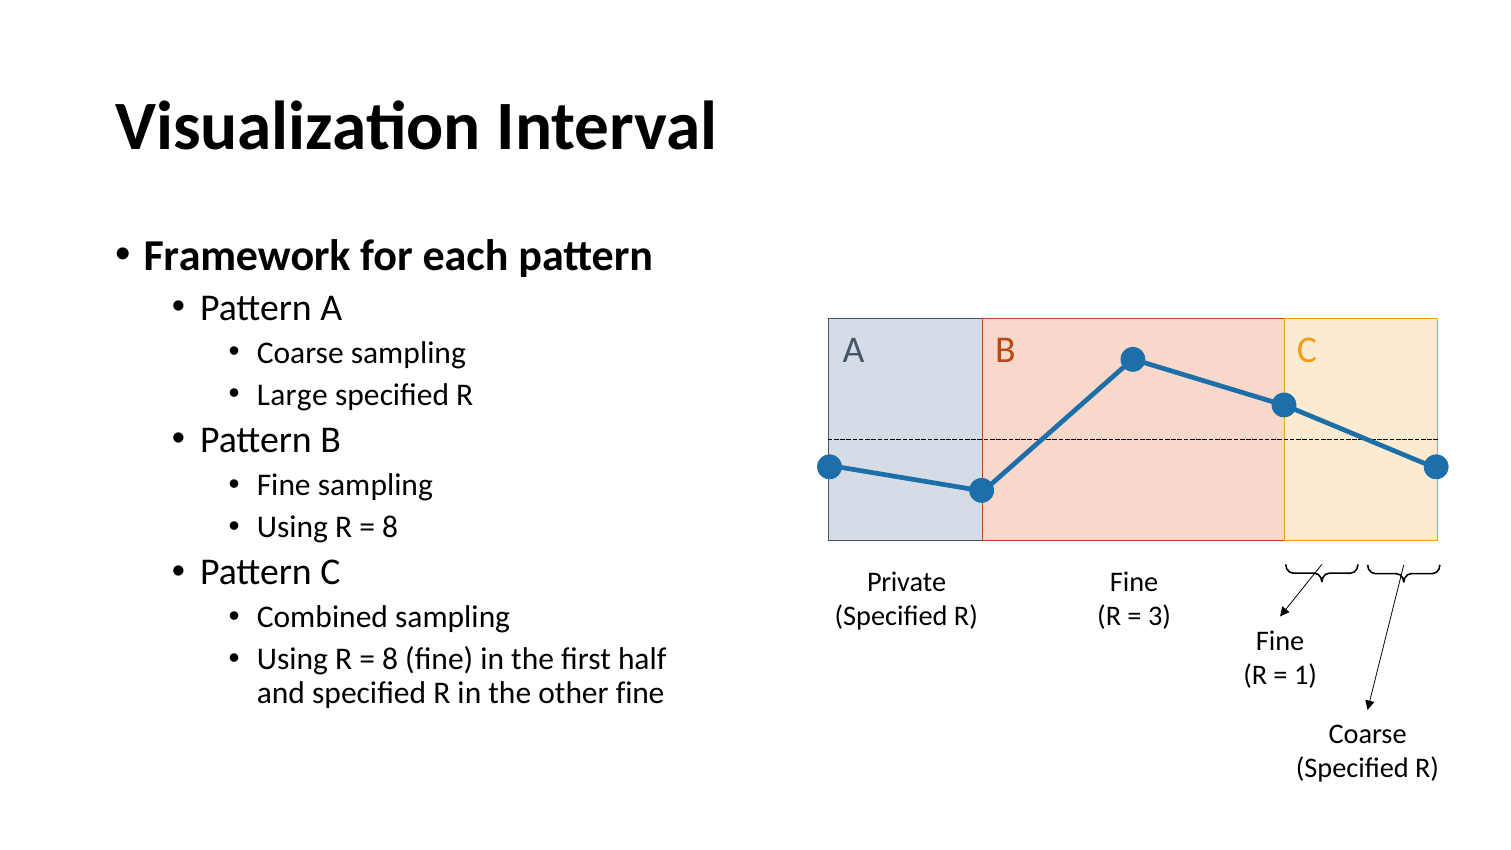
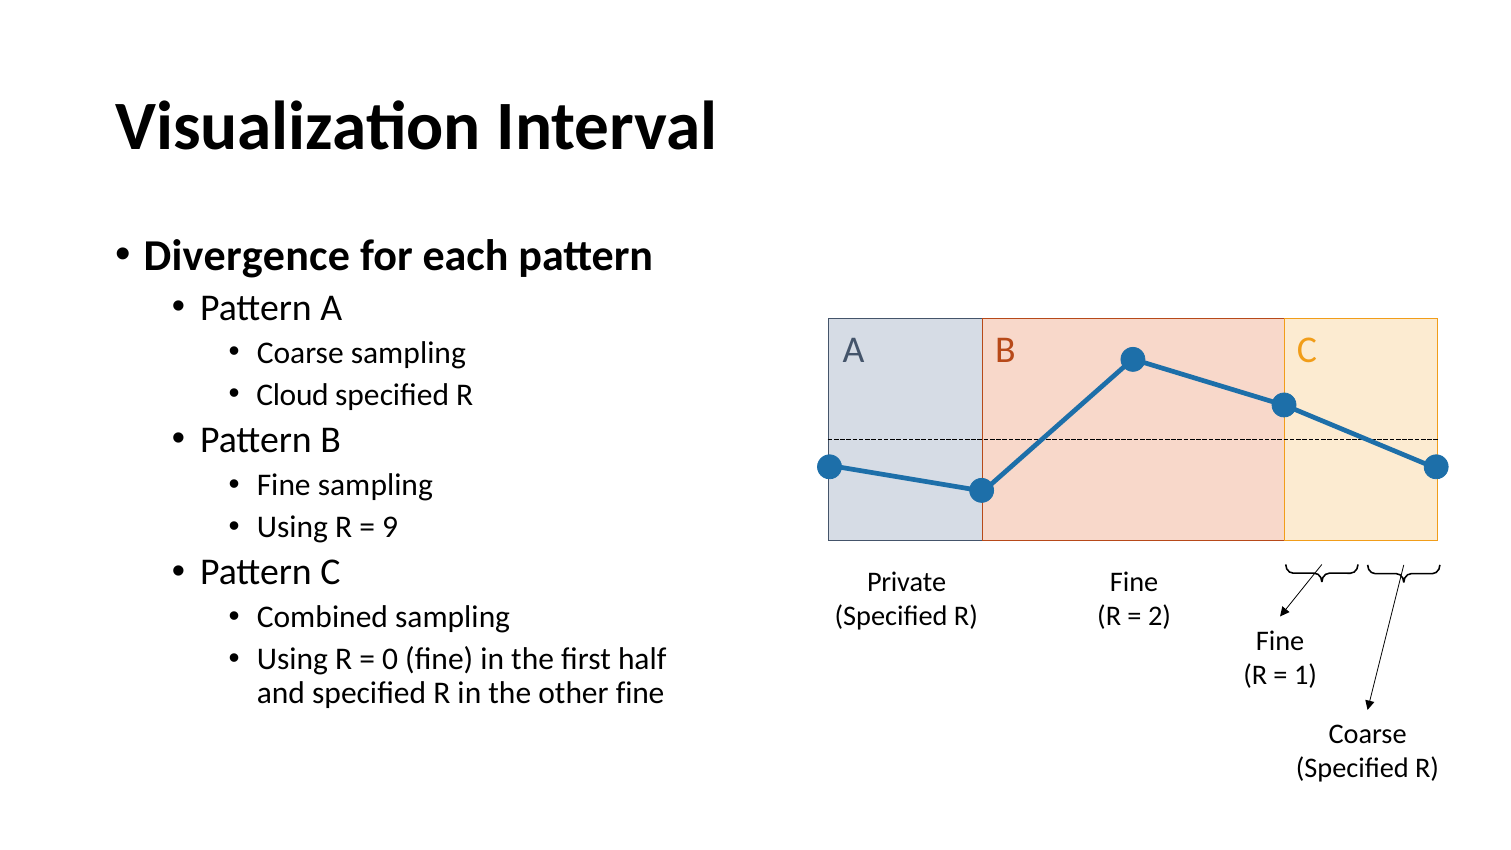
Framework: Framework -> Divergence
Large: Large -> Cloud
8 at (390, 527): 8 -> 9
3: 3 -> 2
8 at (390, 659): 8 -> 0
